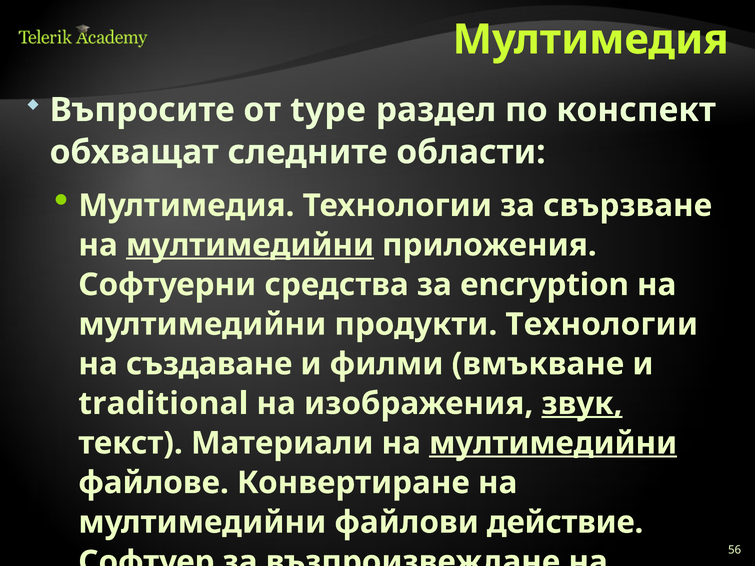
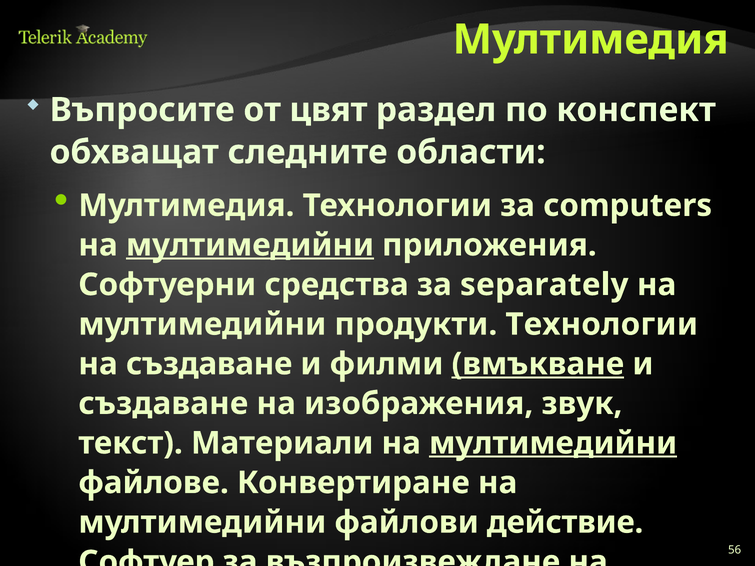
type: type -> цвят
свързване: свързване -> computers
encryption: encryption -> separately
вмъкване underline: none -> present
traditional at (163, 404): traditional -> създаване
звук underline: present -> none
